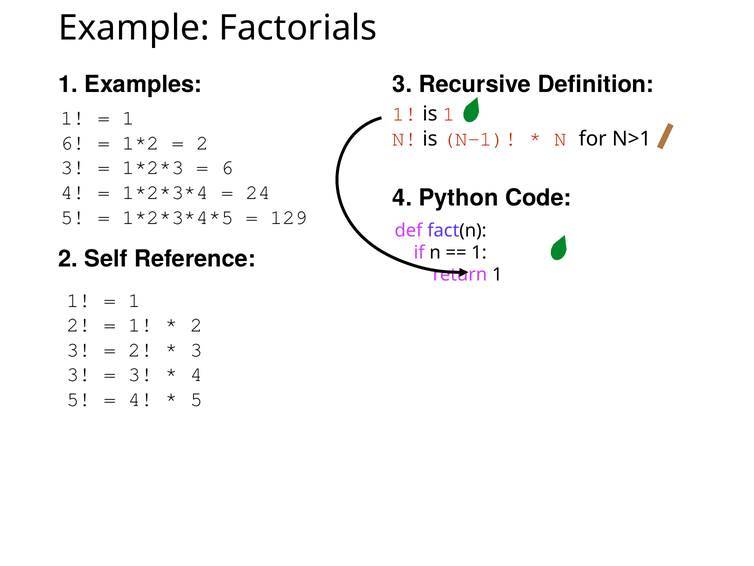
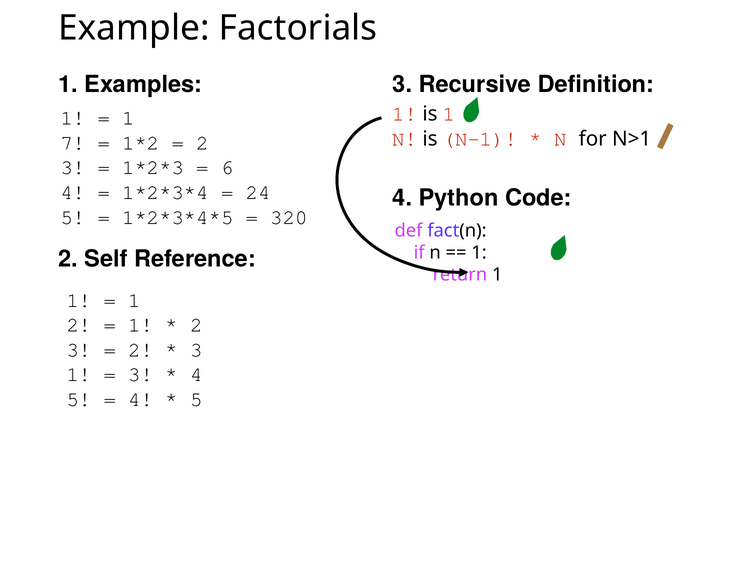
6 at (73, 143): 6 -> 7
129: 129 -> 320
3 at (79, 374): 3 -> 1
